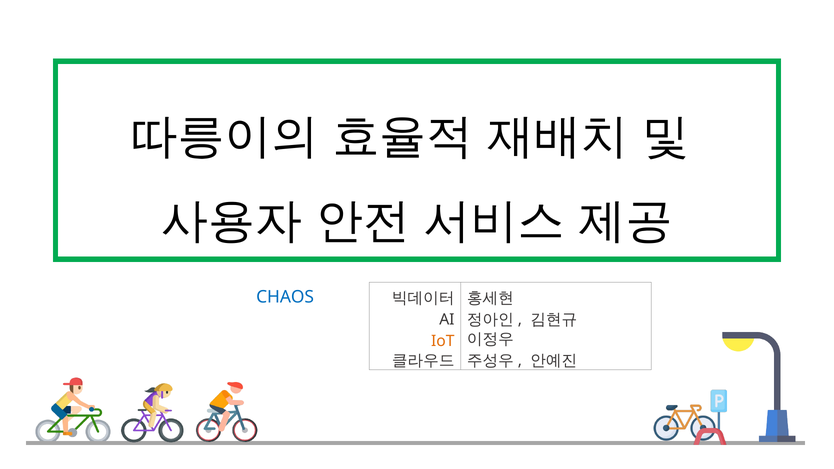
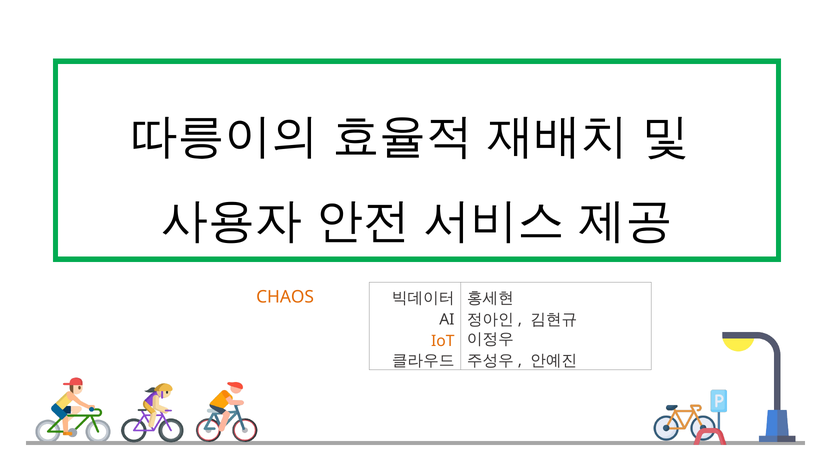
CHAOS colour: blue -> orange
